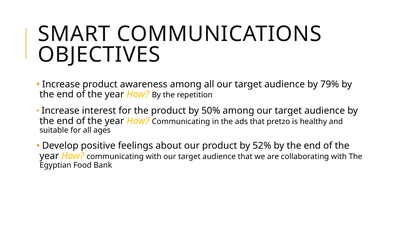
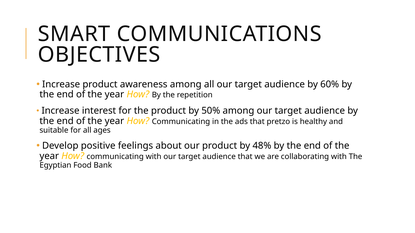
79%: 79% -> 60%
52%: 52% -> 48%
